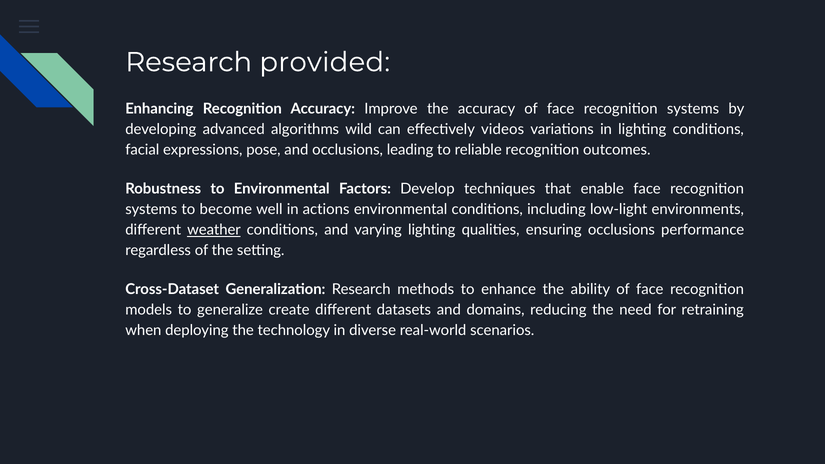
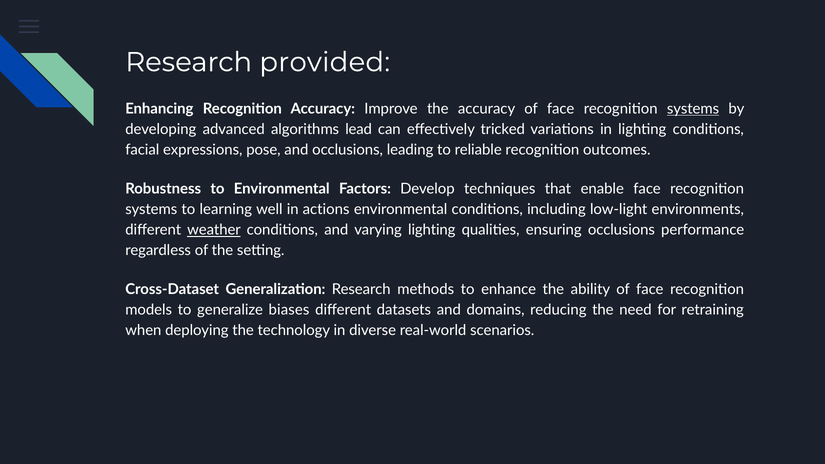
systems at (693, 109) underline: none -> present
wild: wild -> lead
videos: videos -> tricked
become: become -> learning
create: create -> biases
